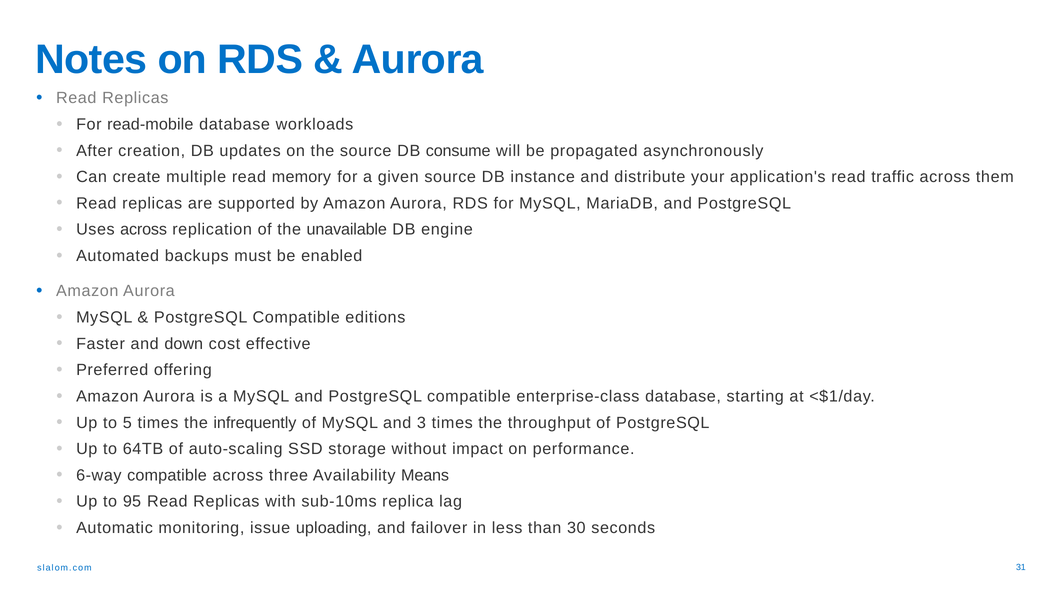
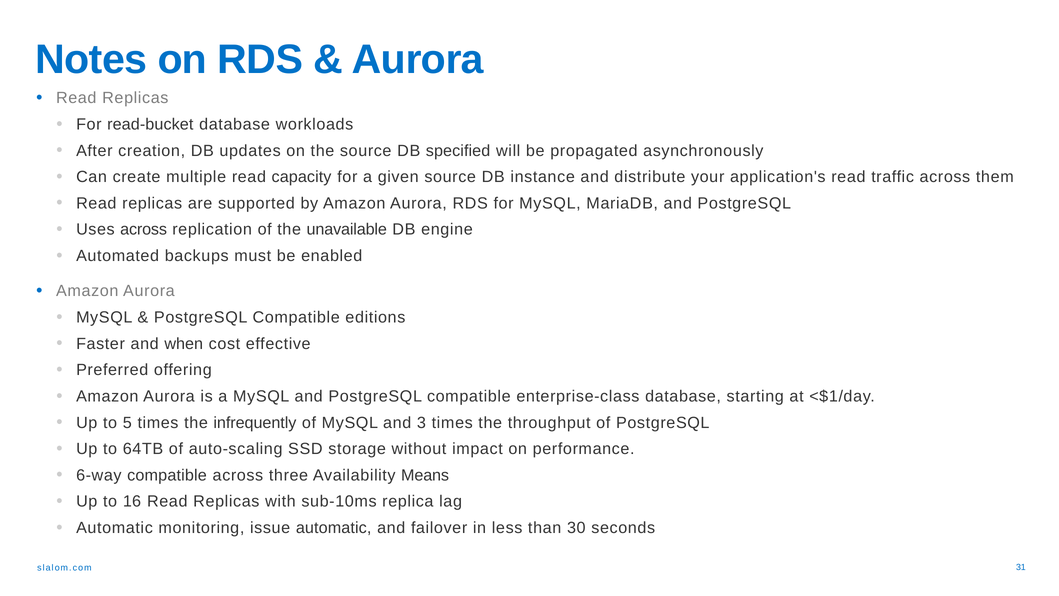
read-mobile: read-mobile -> read-bucket
consume: consume -> specified
memory: memory -> capacity
down: down -> when
95: 95 -> 16
issue uploading: uploading -> automatic
